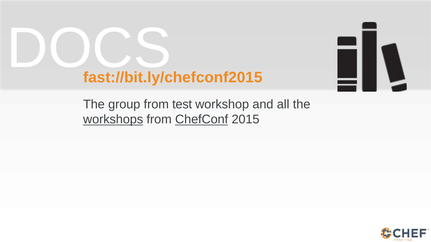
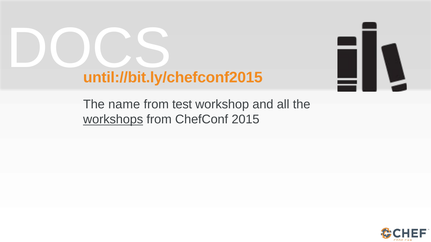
fast://bit.ly/chefconf2015: fast://bit.ly/chefconf2015 -> until://bit.ly/chefconf2015
group: group -> name
ChefConf underline: present -> none
